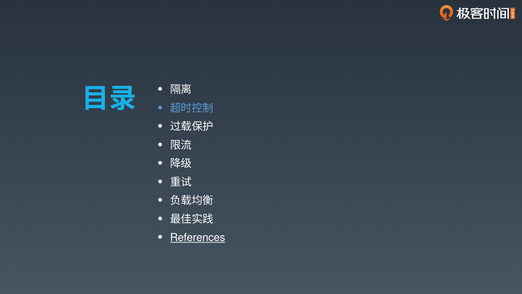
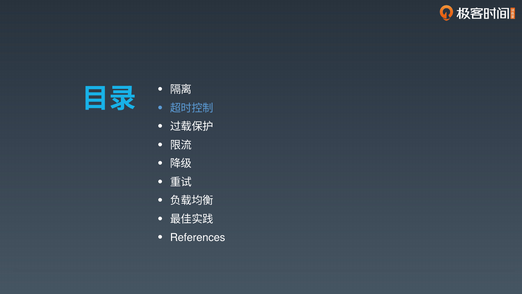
References underline: present -> none
